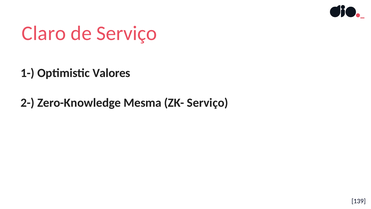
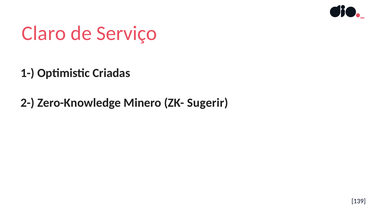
Valores: Valores -> Criadas
Mesma: Mesma -> Minero
ZK- Serviço: Serviço -> Sugerir
